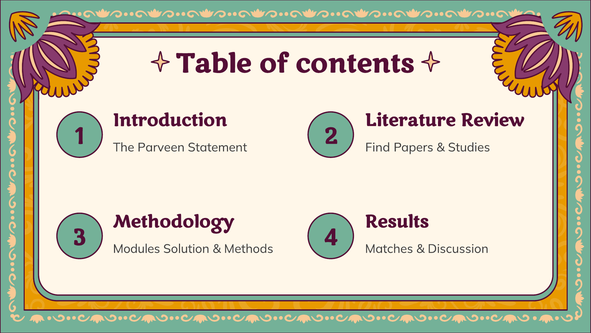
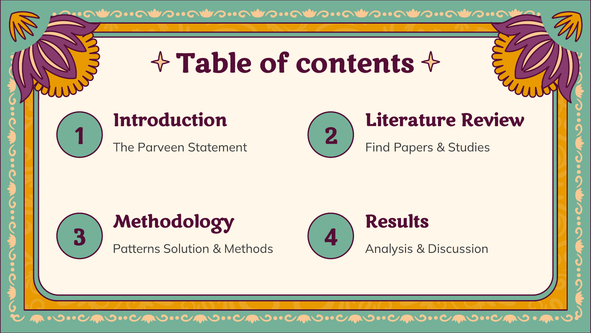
Modules: Modules -> Patterns
Matches: Matches -> Analysis
